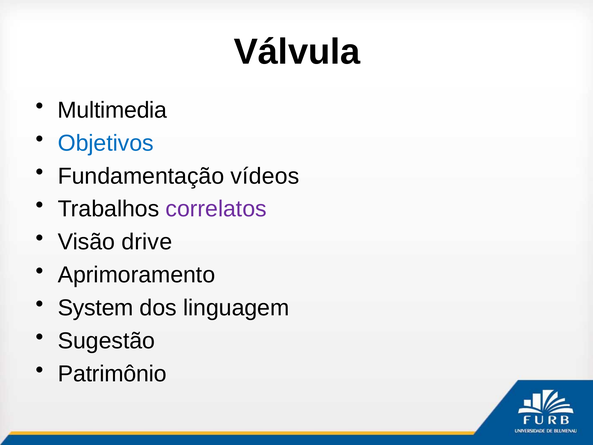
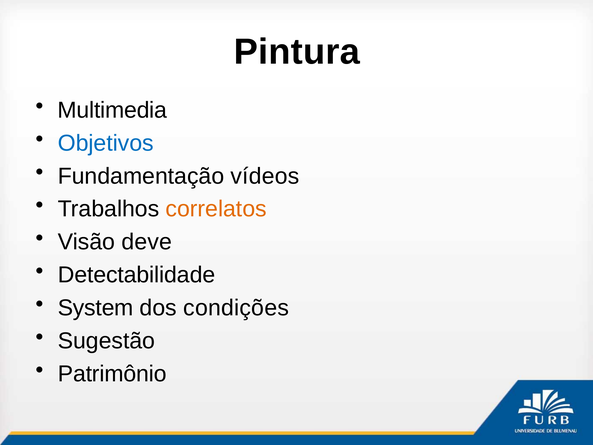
Válvula: Válvula -> Pintura
correlatos colour: purple -> orange
drive: drive -> deve
Aprimoramento: Aprimoramento -> Detectabilidade
linguagem: linguagem -> condições
